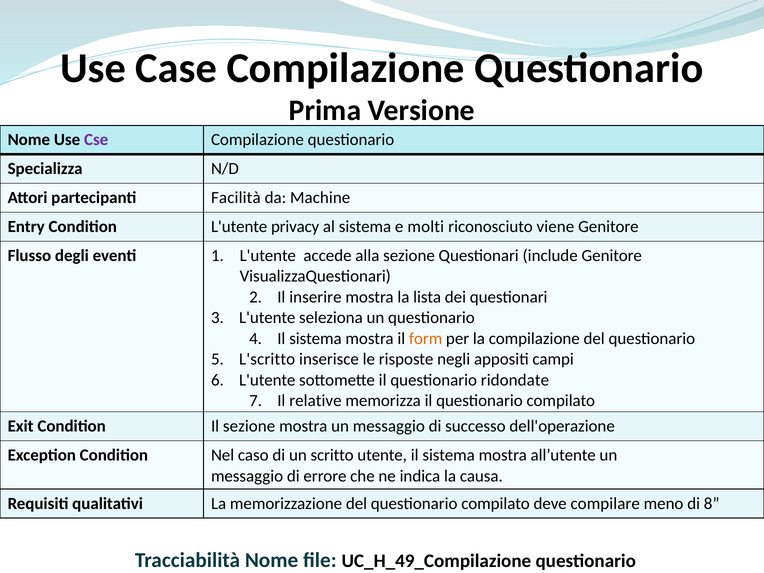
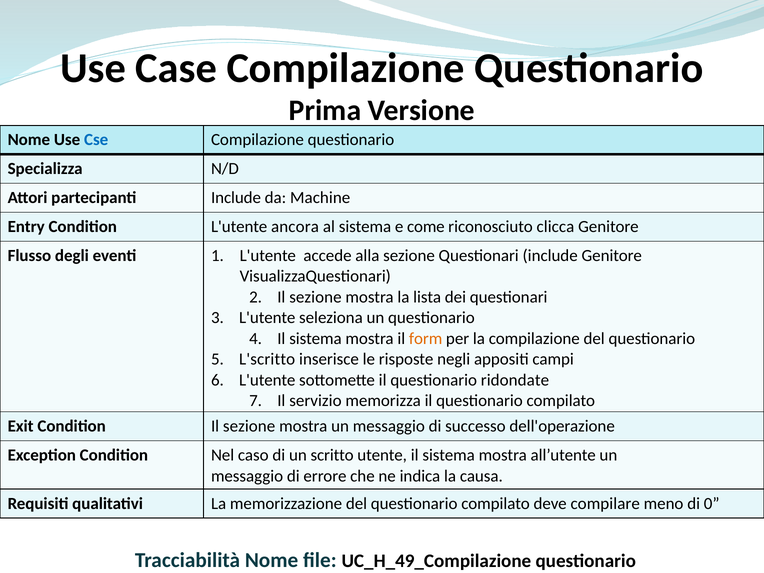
Cse colour: purple -> blue
partecipanti Facilità: Facilità -> Include
privacy: privacy -> ancora
molti: molti -> come
viene: viene -> clicca
2 Il inserire: inserire -> sezione
relative: relative -> servizio
8: 8 -> 0
